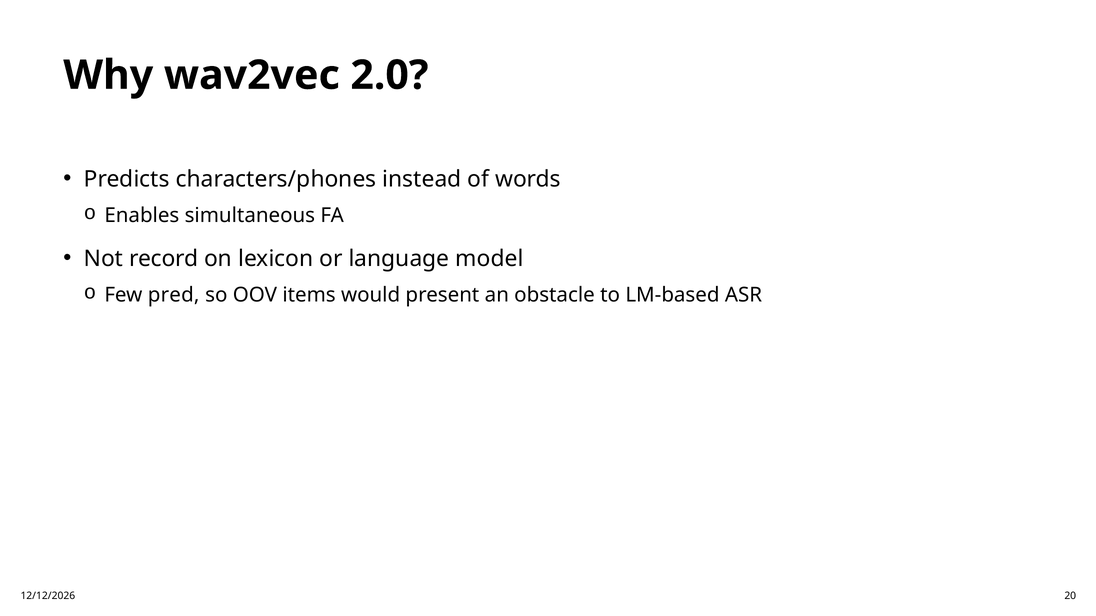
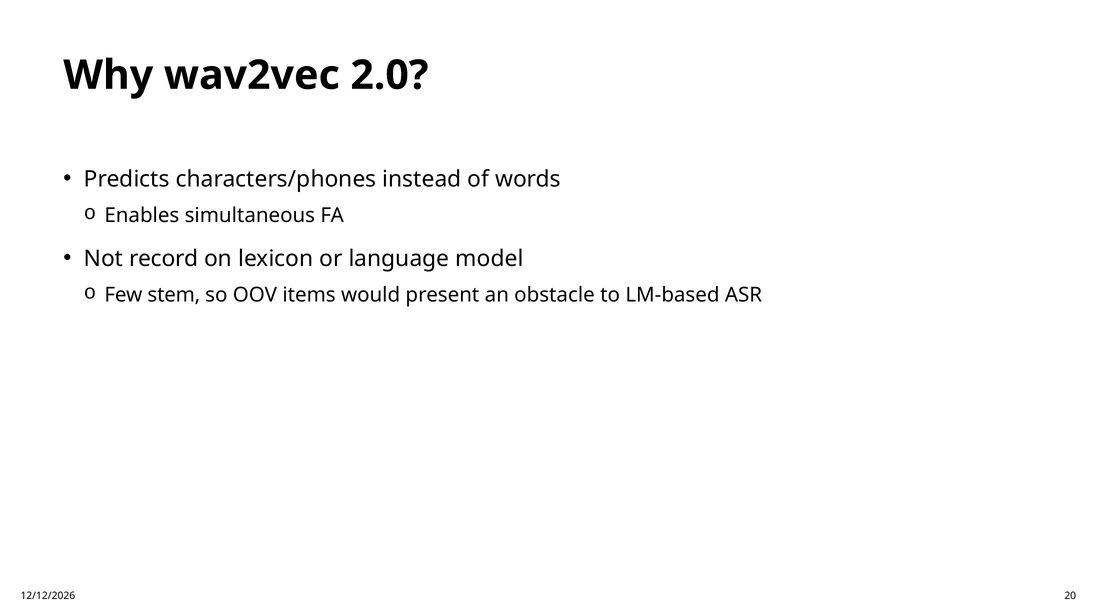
pred: pred -> stem
